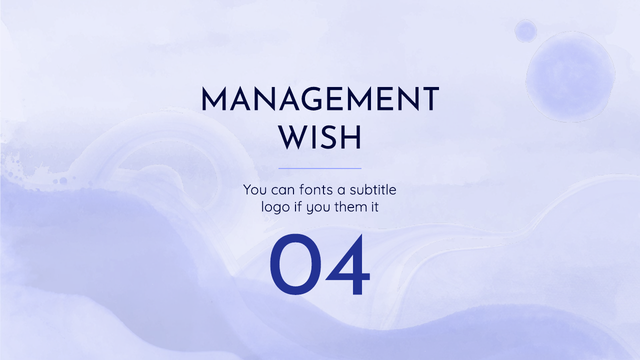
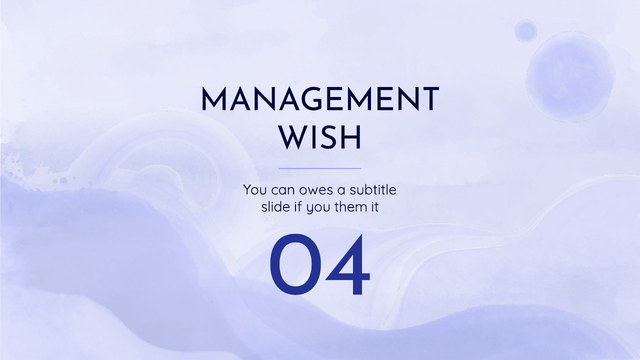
fonts: fonts -> owes
logo: logo -> slide
